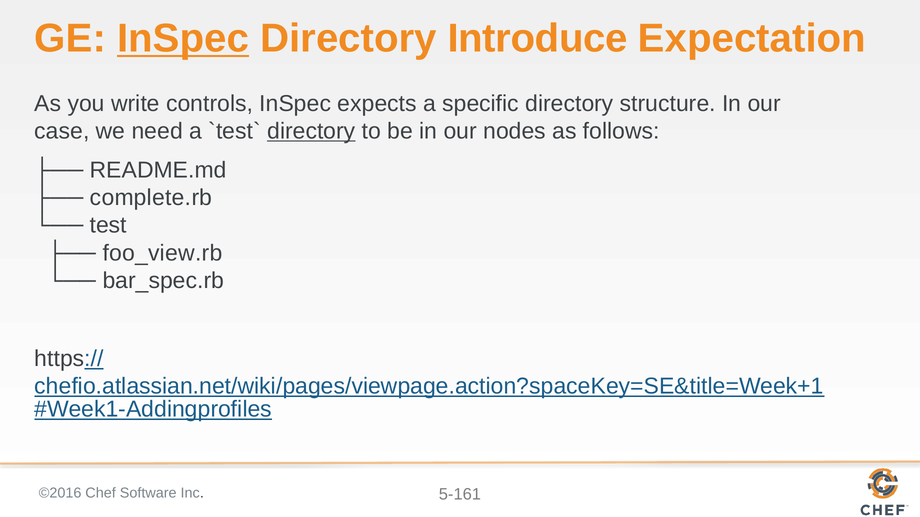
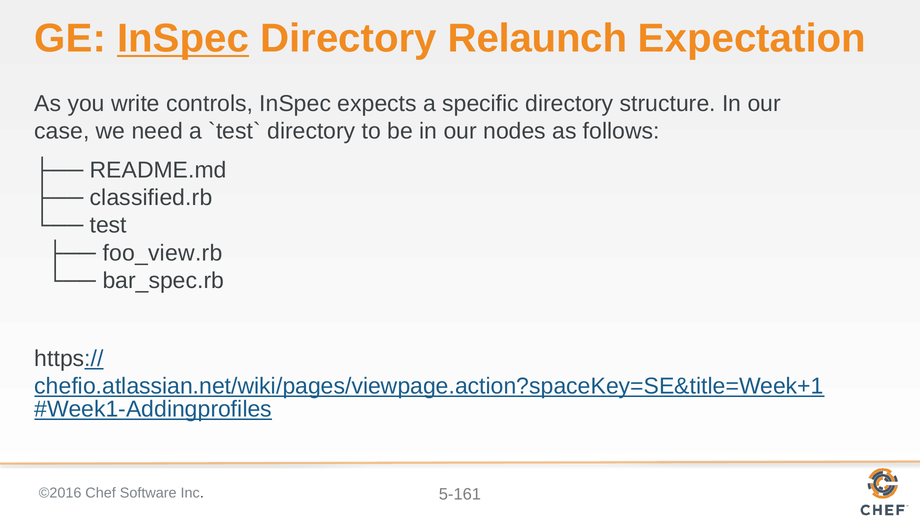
Introduce: Introduce -> Relaunch
directory at (311, 131) underline: present -> none
complete.rb: complete.rb -> classified.rb
